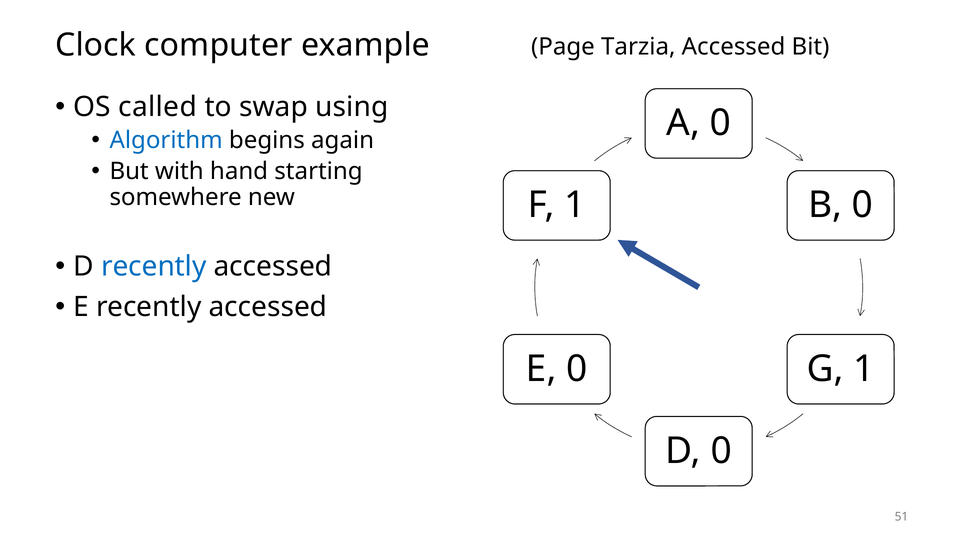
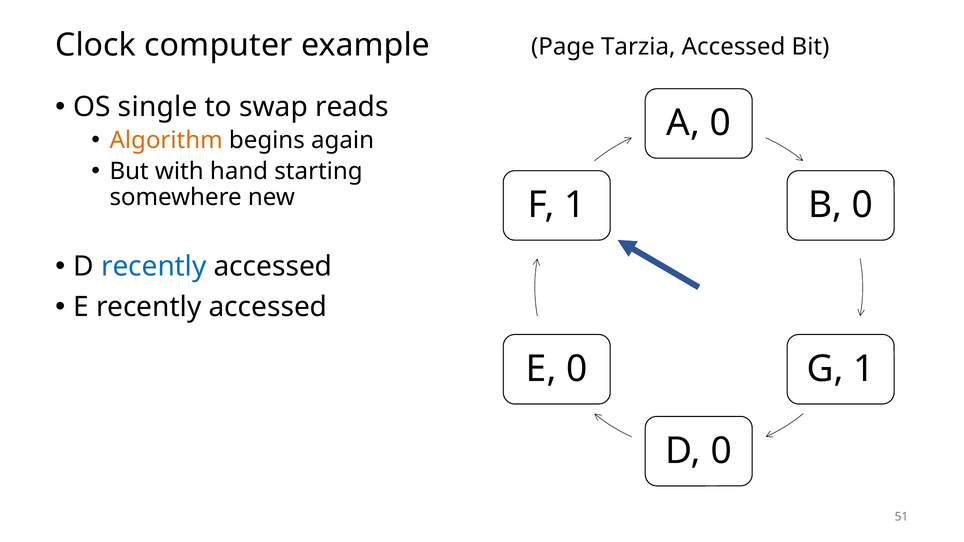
called: called -> single
using: using -> reads
Algorithm colour: blue -> orange
